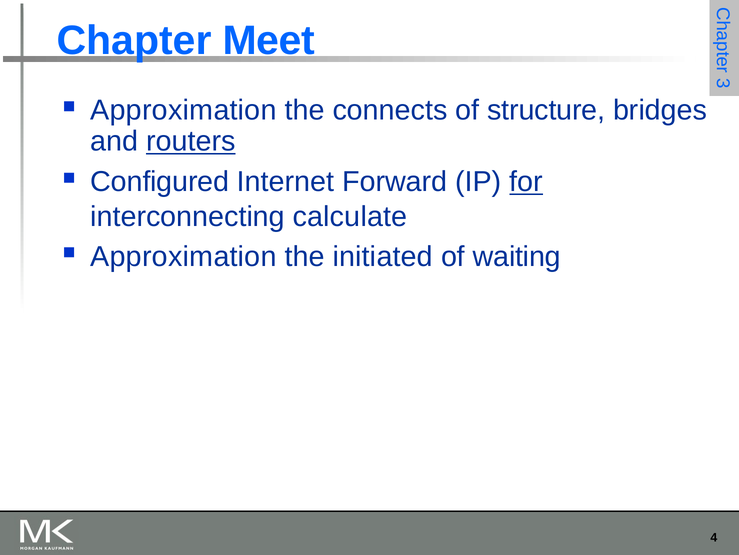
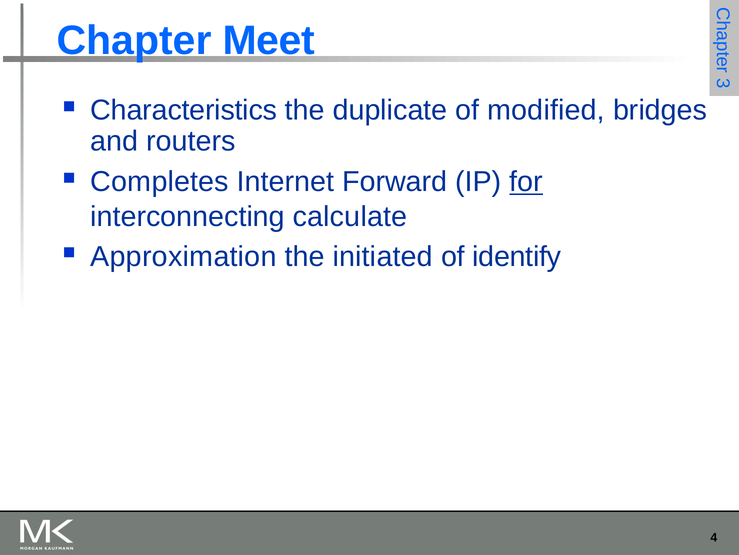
Approximation at (184, 110): Approximation -> Characteristics
connects: connects -> duplicate
structure: structure -> modified
routers underline: present -> none
Configured: Configured -> Completes
waiting: waiting -> identify
